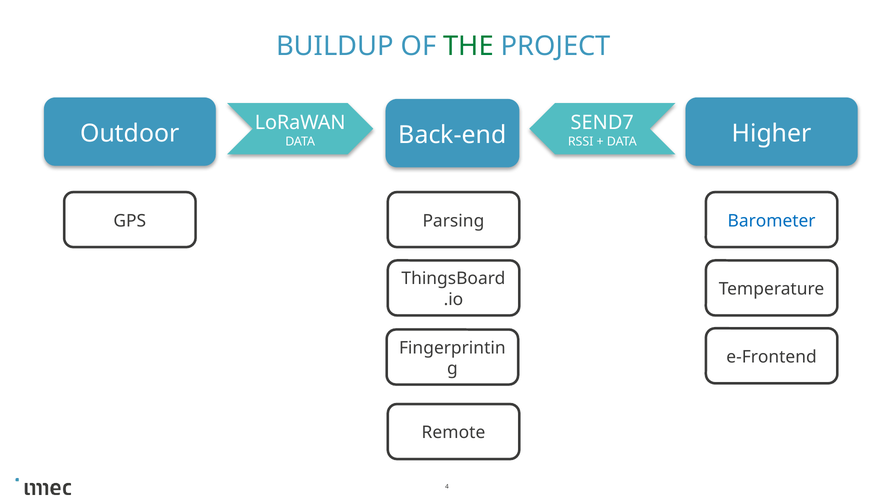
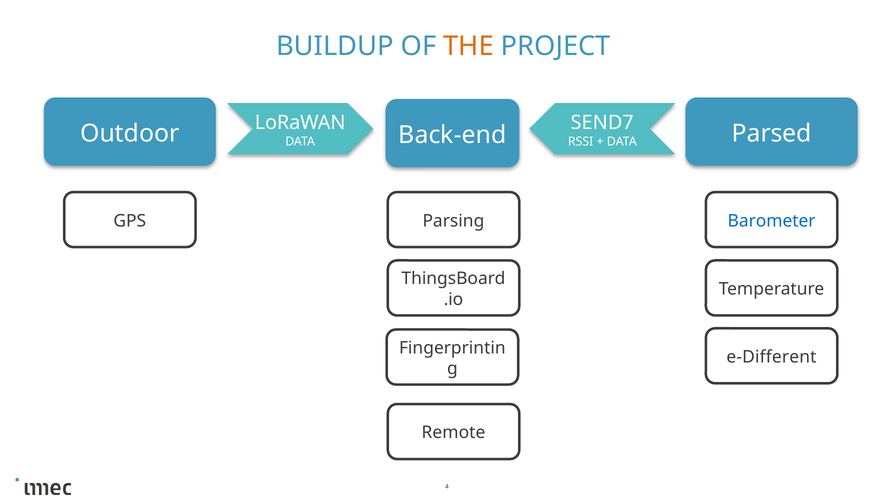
THE colour: green -> orange
Higher: Higher -> Parsed
e-Frontend: e-Frontend -> e-Different
